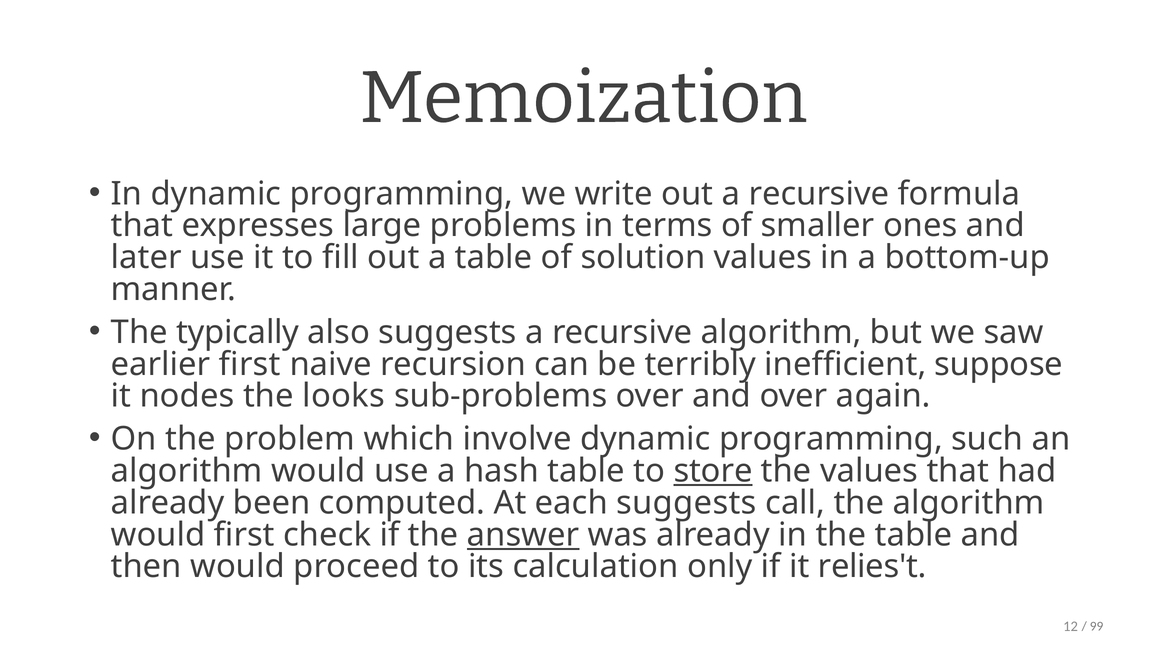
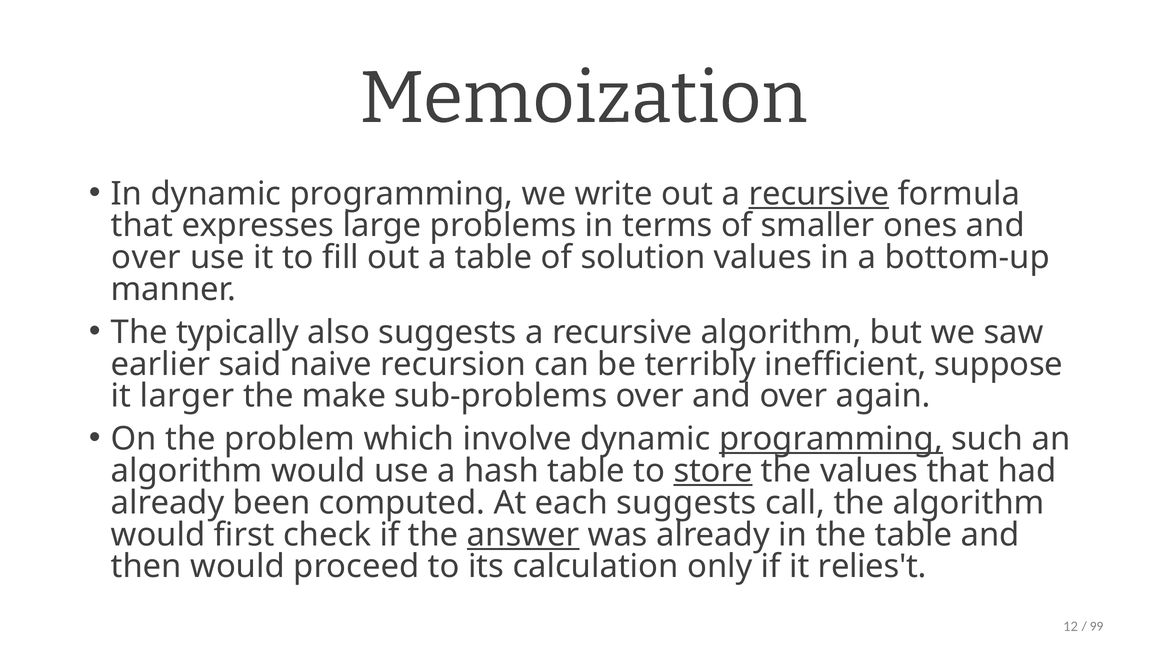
recursive at (819, 194) underline: none -> present
later at (146, 258): later -> over
earlier first: first -> said
nodes: nodes -> larger
looks: looks -> make
programming at (831, 439) underline: none -> present
